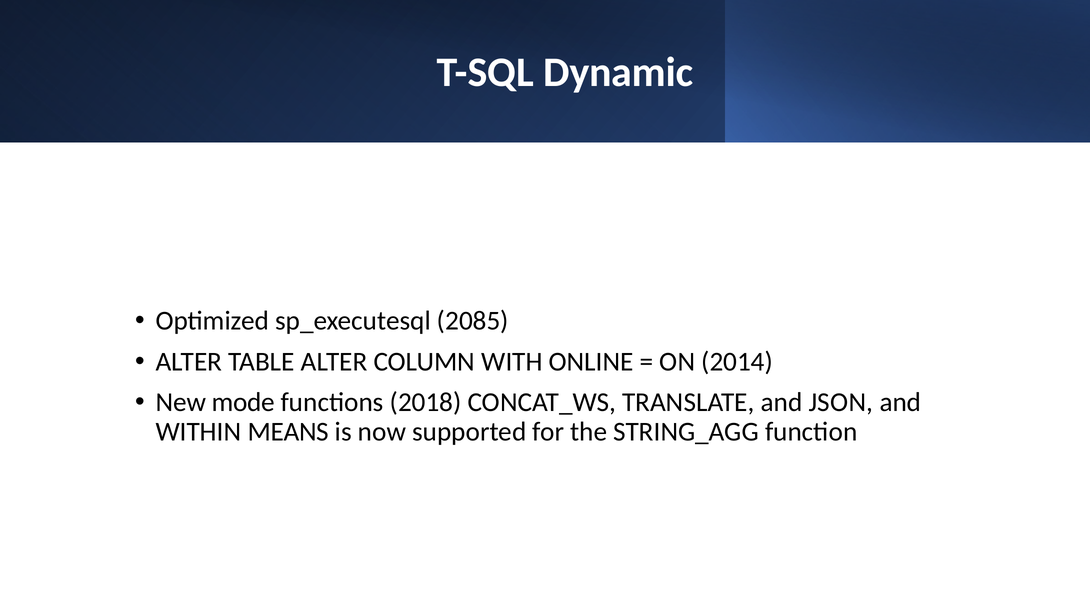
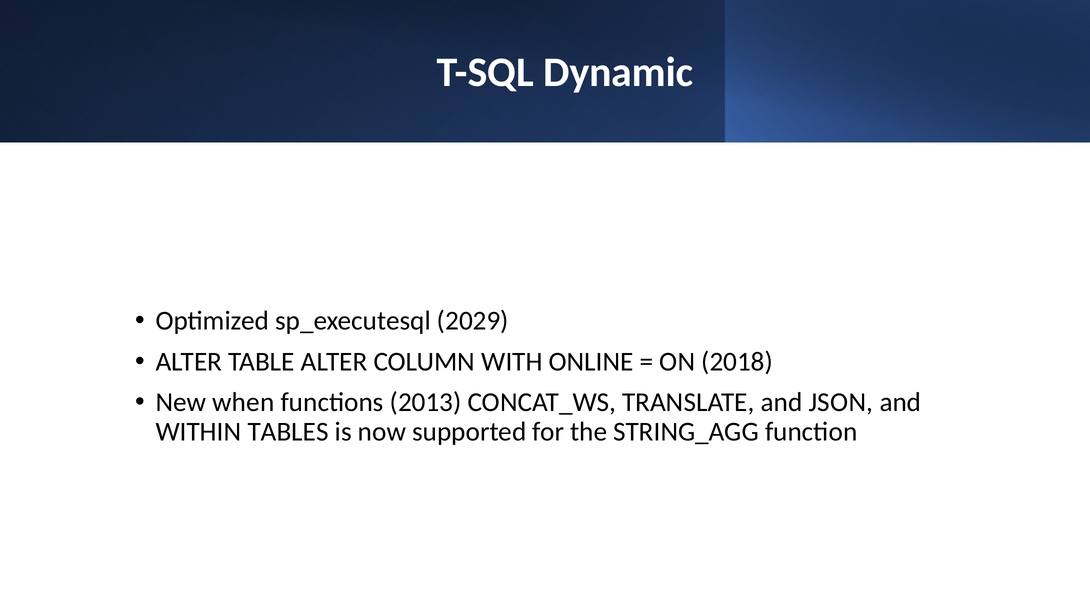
2085: 2085 -> 2029
2014: 2014 -> 2018
mode: mode -> when
2018: 2018 -> 2013
MEANS: MEANS -> TABLES
